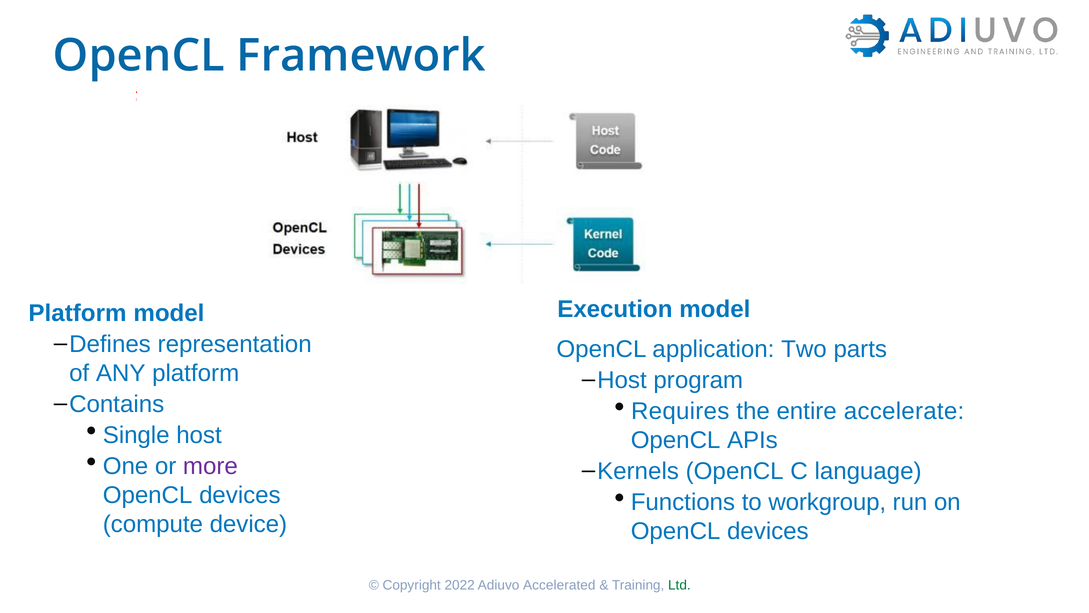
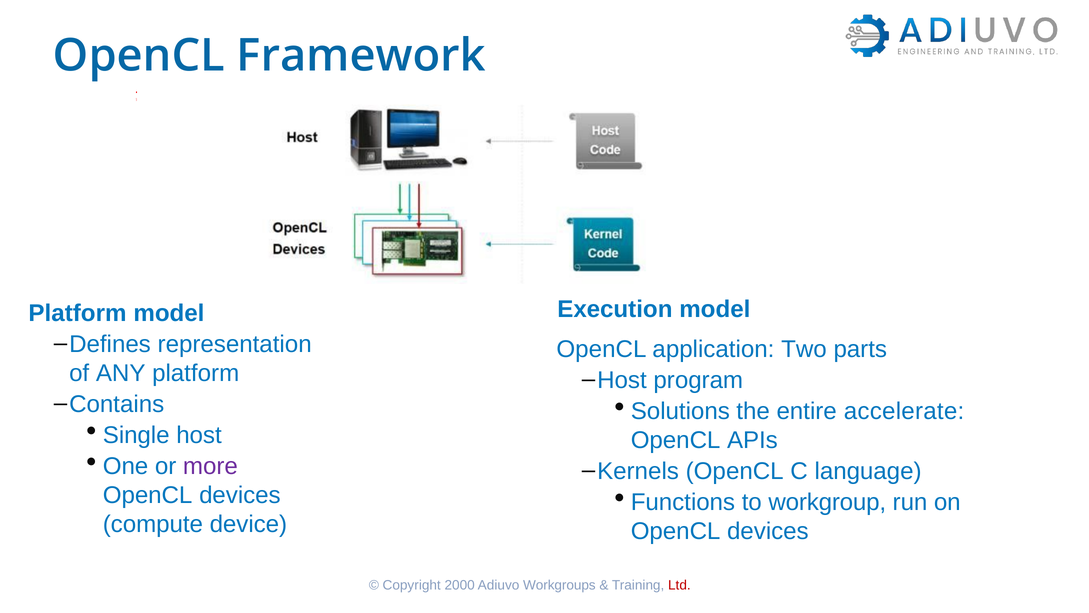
Requires: Requires -> Solutions
2022: 2022 -> 2000
Accelerated: Accelerated -> Workgroups
Ltd colour: green -> red
